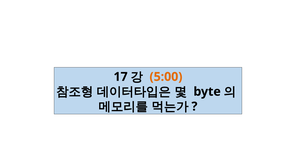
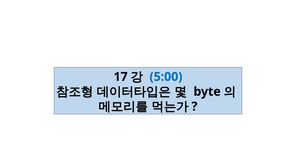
5:00 colour: orange -> blue
